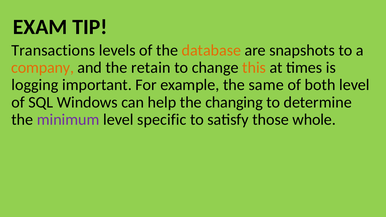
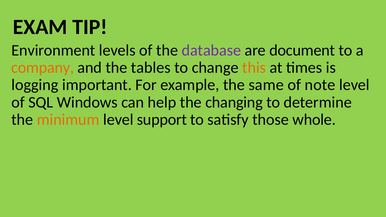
Transactions: Transactions -> Environment
database colour: orange -> purple
snapshots: snapshots -> document
retain: retain -> tables
both: both -> note
minimum colour: purple -> orange
specific: specific -> support
